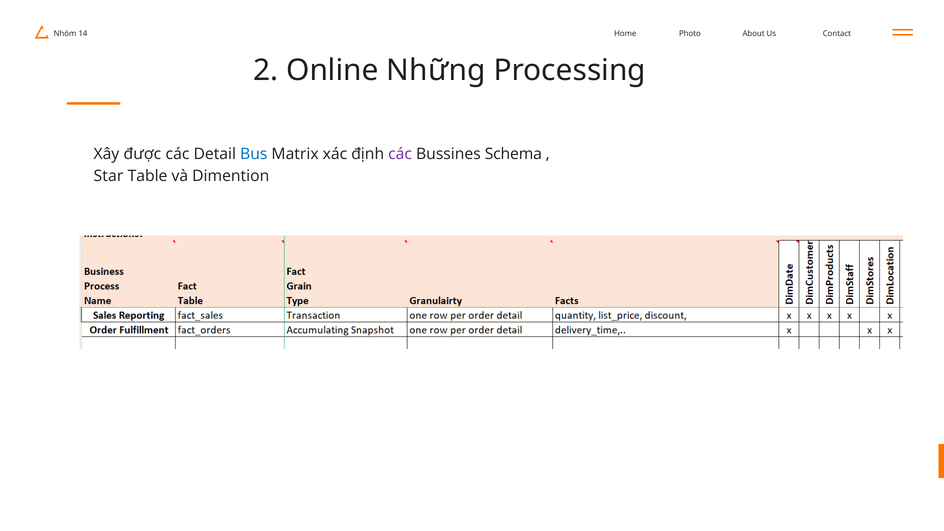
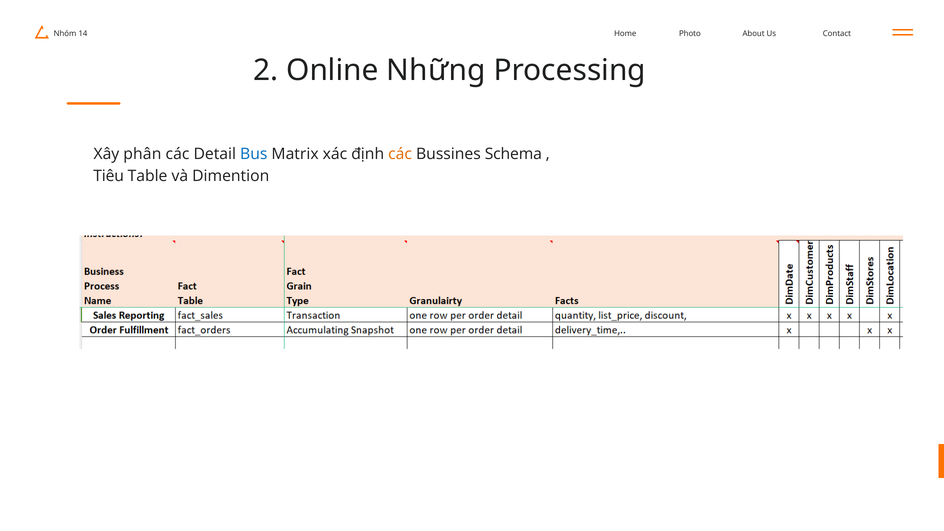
được: được -> phân
các at (400, 154) colour: purple -> orange
Star: Star -> Tiêu
